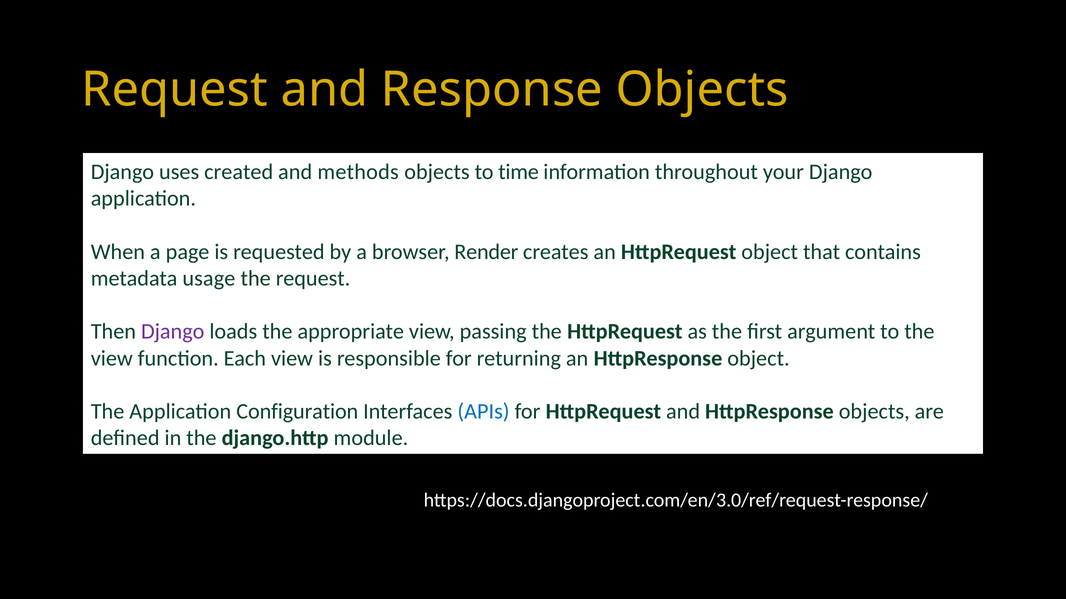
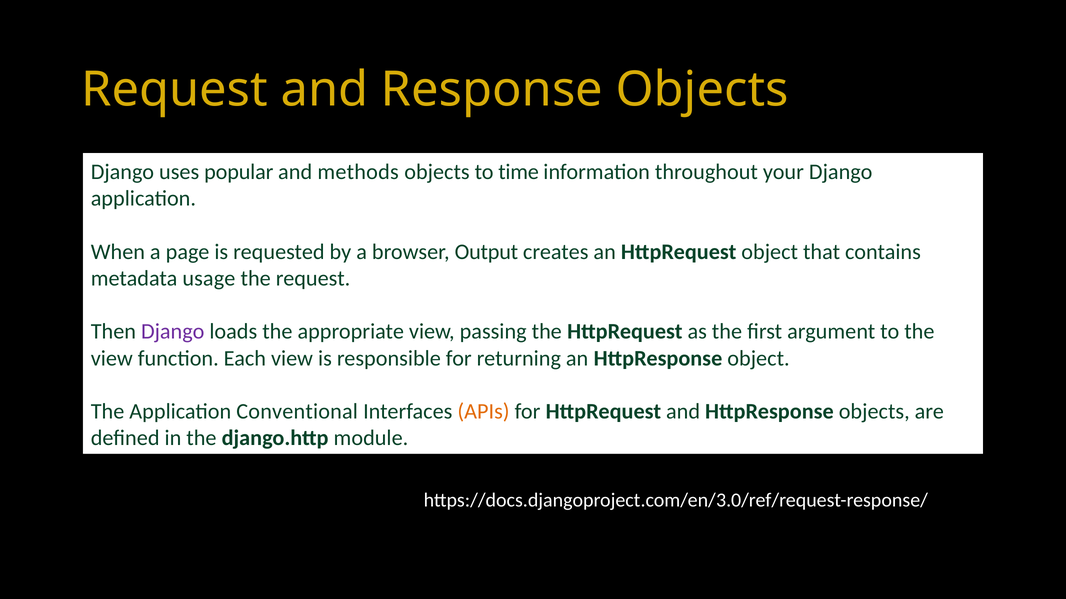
created: created -> popular
Render: Render -> Output
Configuration: Configuration -> Conventional
APIs colour: blue -> orange
